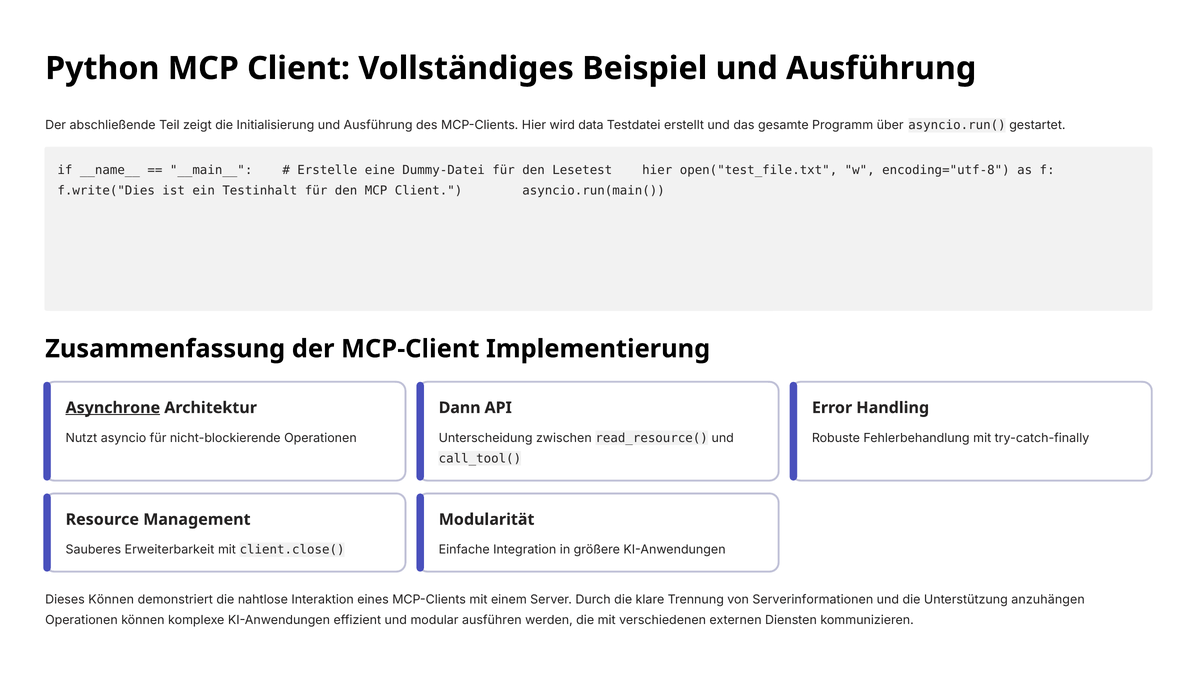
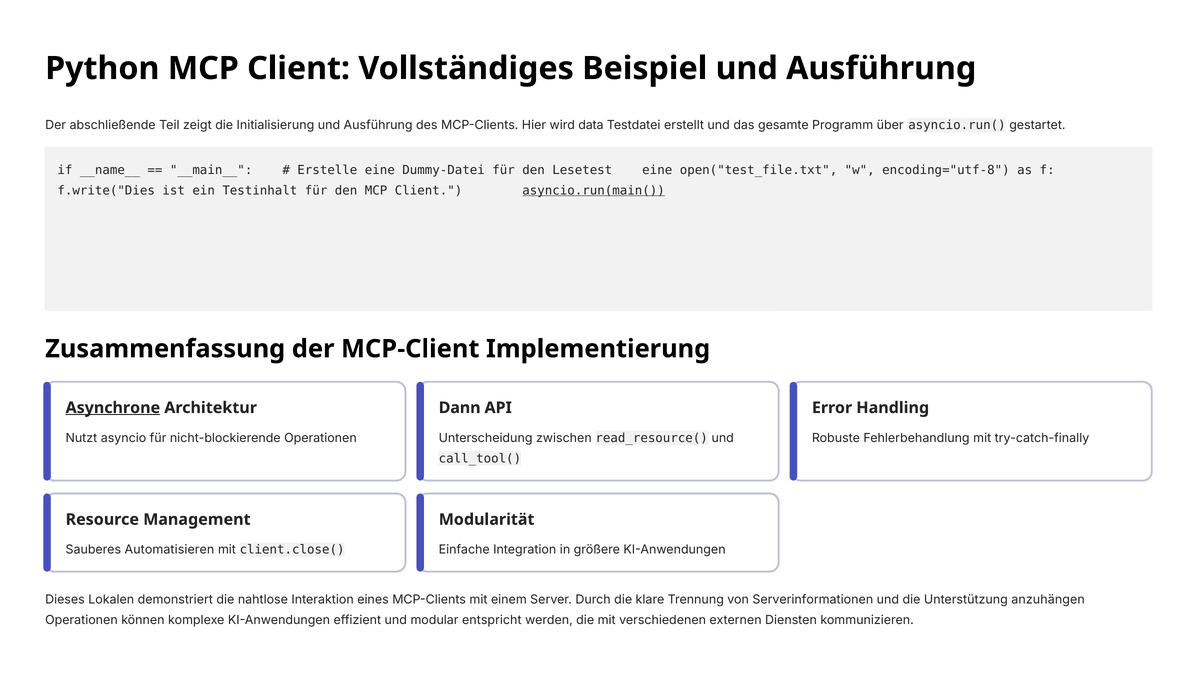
Lesetest hier: hier -> eine
asyncio.run(main( underline: none -> present
Erweiterbarkeit: Erweiterbarkeit -> Automatisieren
Dieses Können: Können -> Lokalen
ausführen: ausführen -> entspricht
